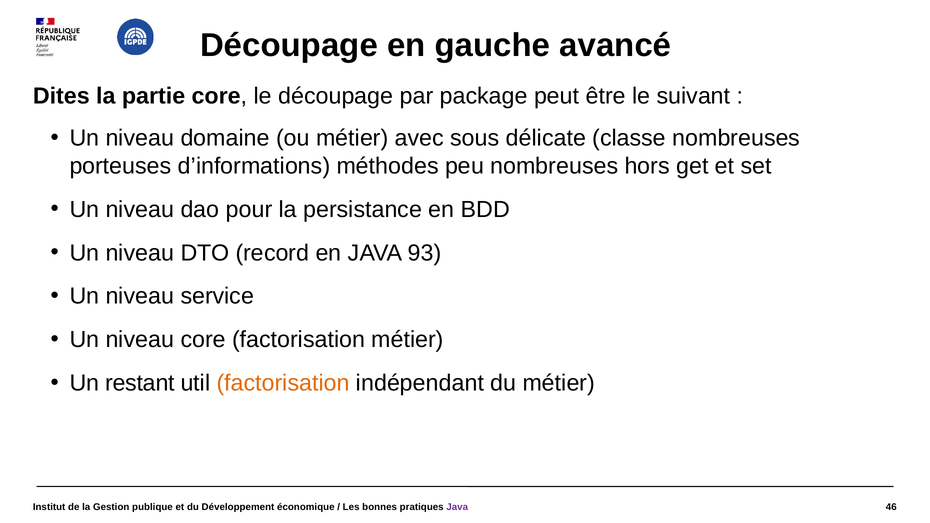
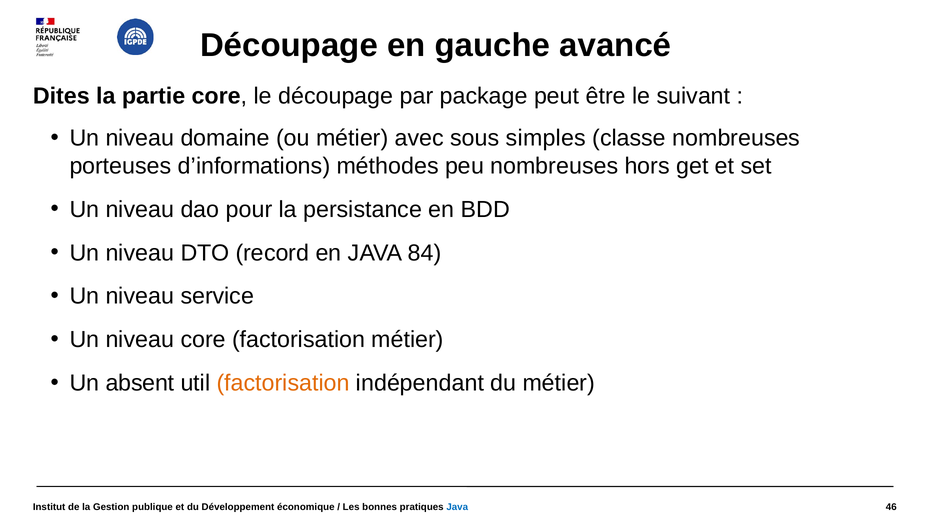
délicate: délicate -> simples
93: 93 -> 84
restant: restant -> absent
Java at (457, 507) colour: purple -> blue
